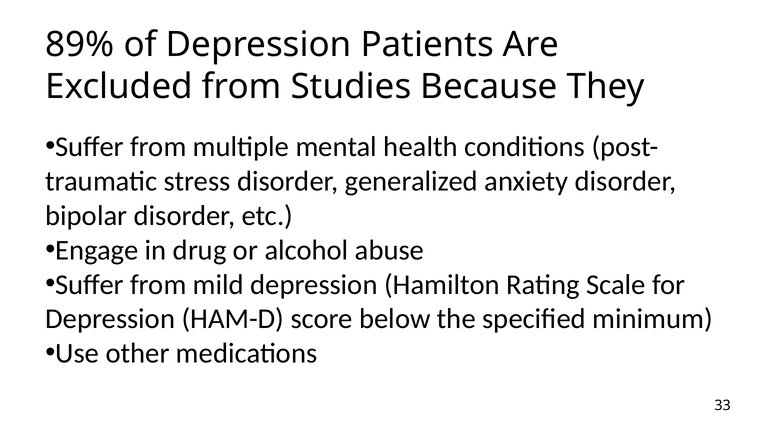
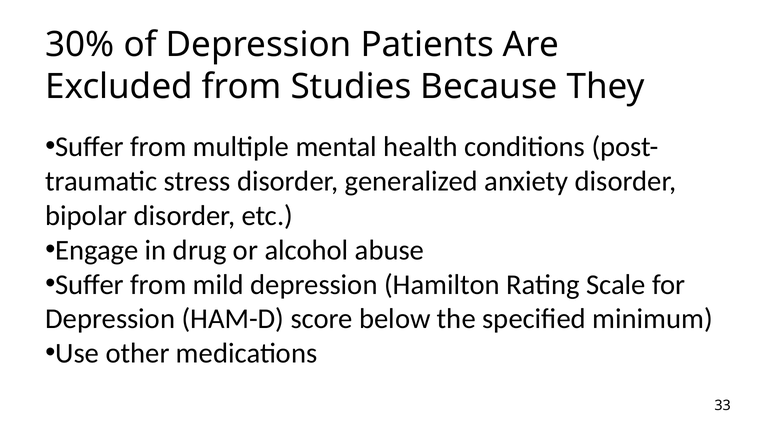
89%: 89% -> 30%
